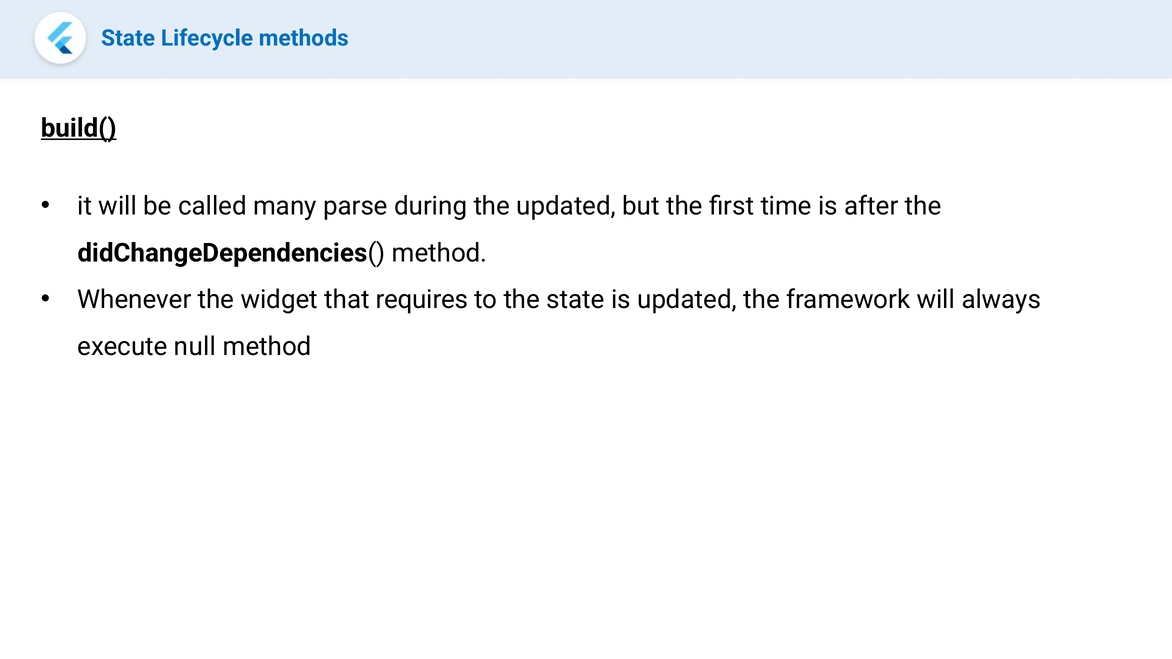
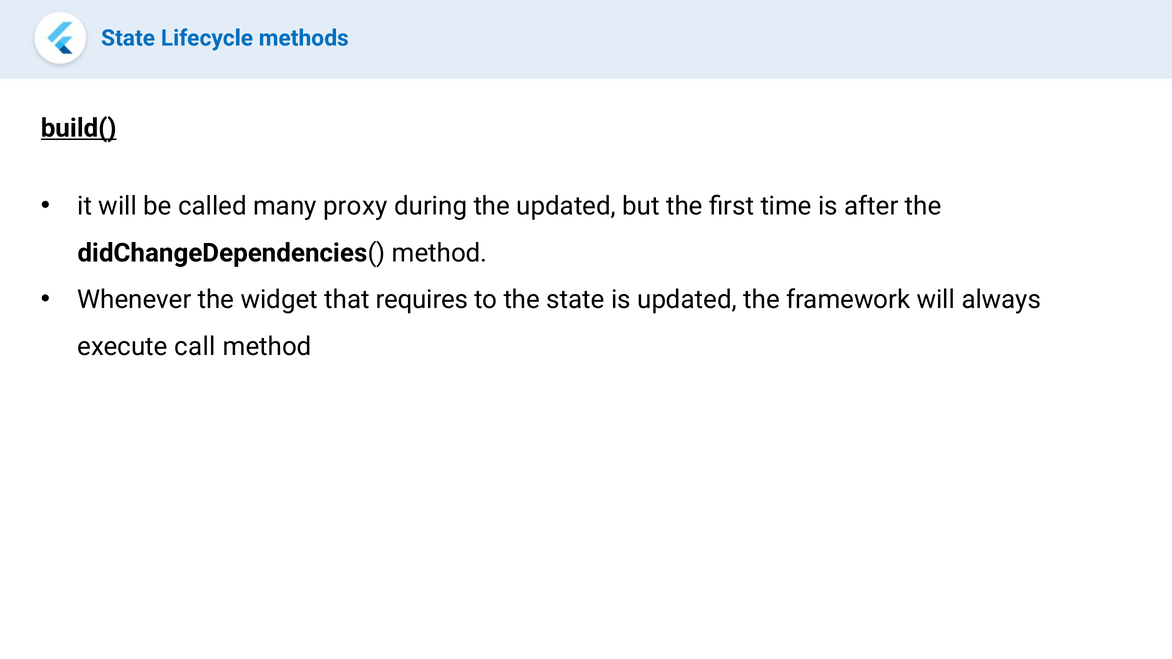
parse: parse -> proxy
null: null -> call
